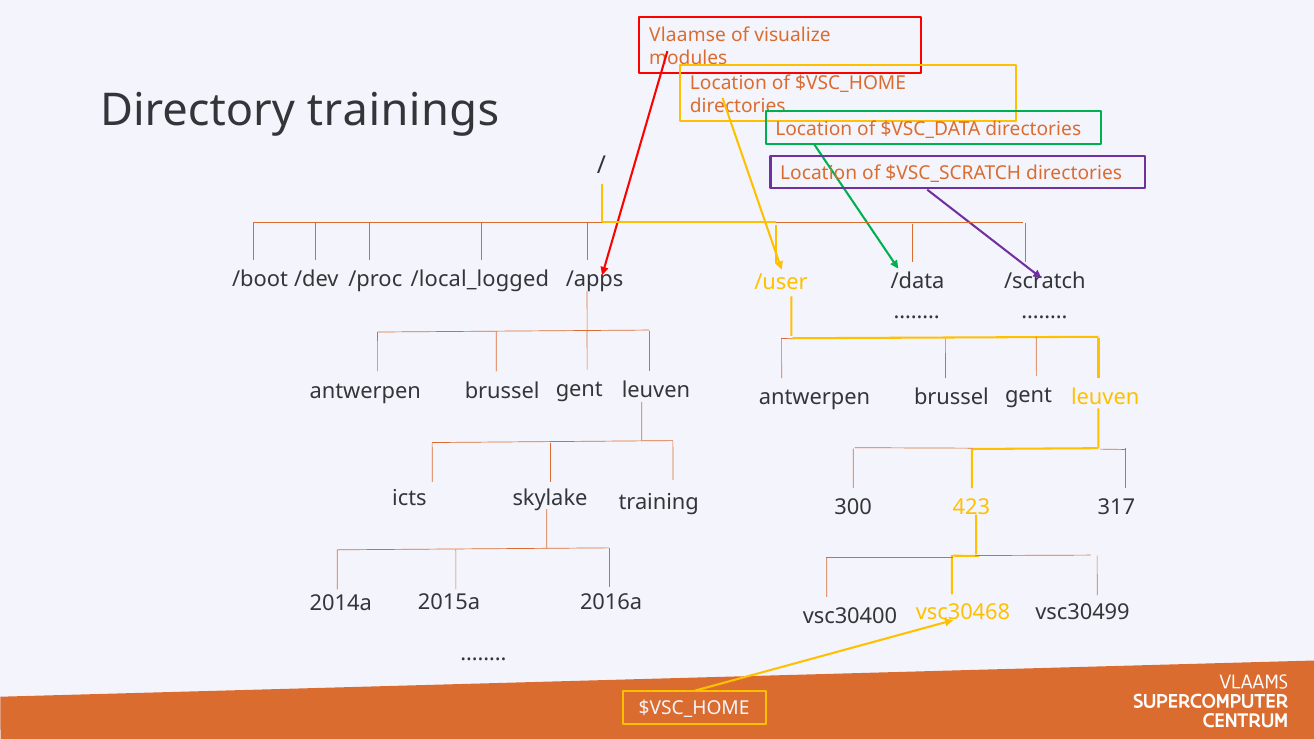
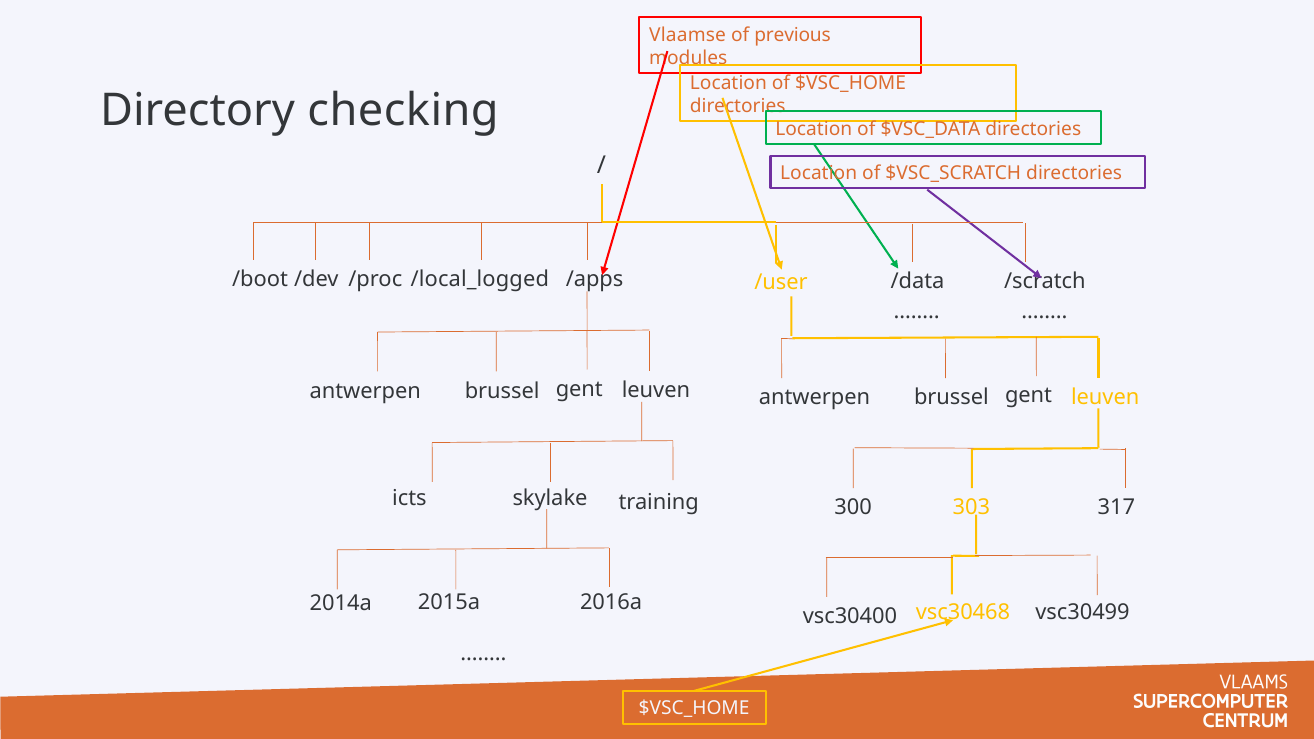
visualize: visualize -> previous
trainings: trainings -> checking
423: 423 -> 303
